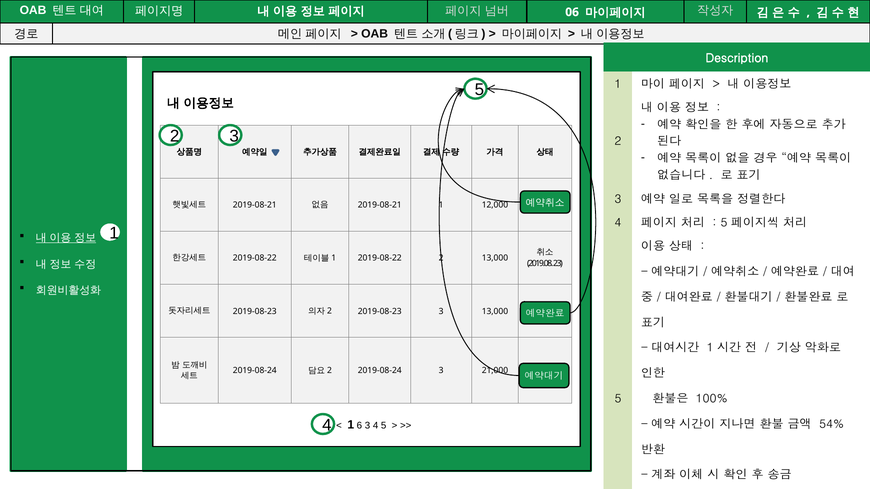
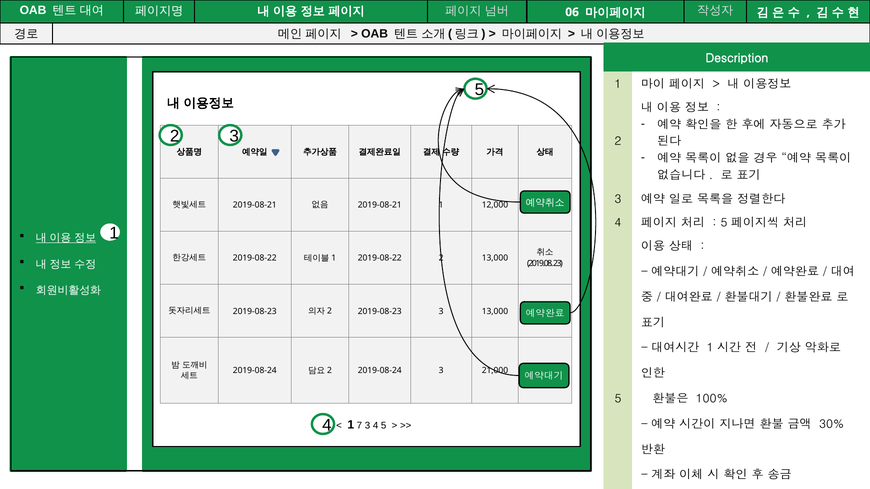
54%: 54% -> 30%
6: 6 -> 7
